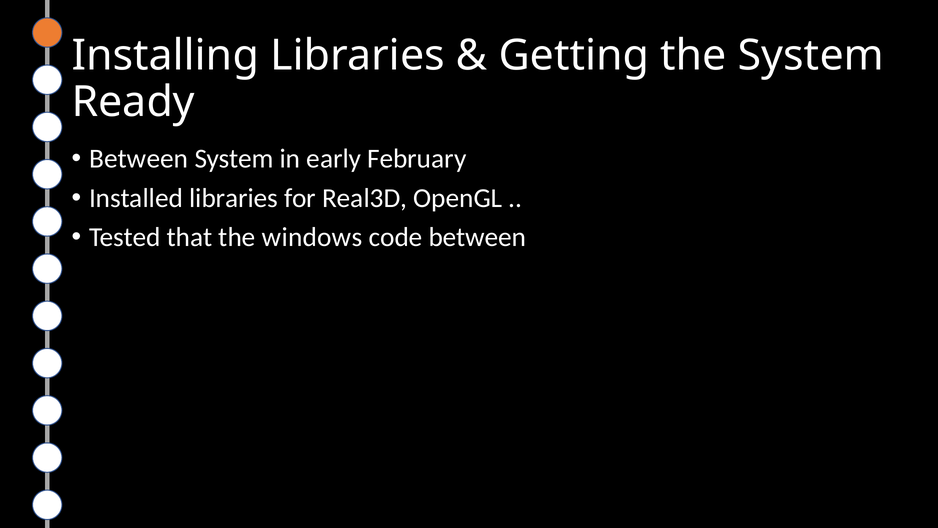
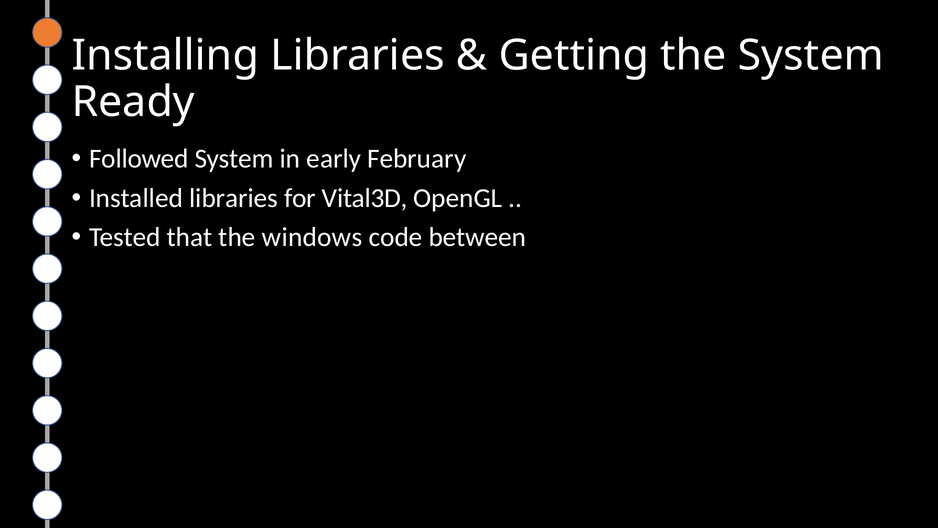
Between at (139, 159): Between -> Followed
Real3D: Real3D -> Vital3D
